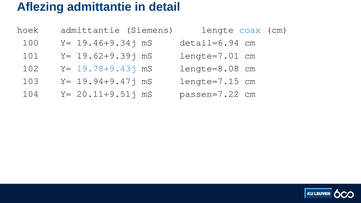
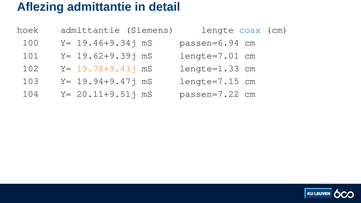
detail=6.94: detail=6.94 -> passen=6.94
19.78+9.43j colour: blue -> orange
lengte=8.08: lengte=8.08 -> lengte=1.33
